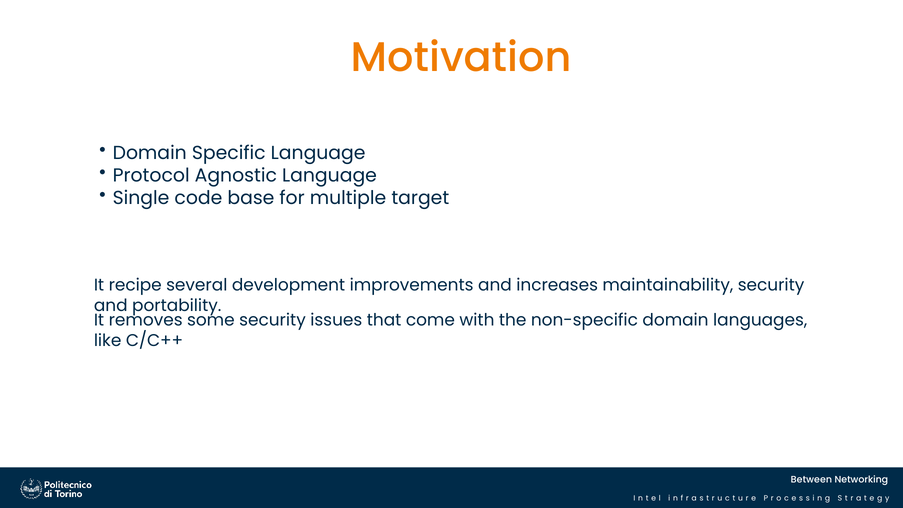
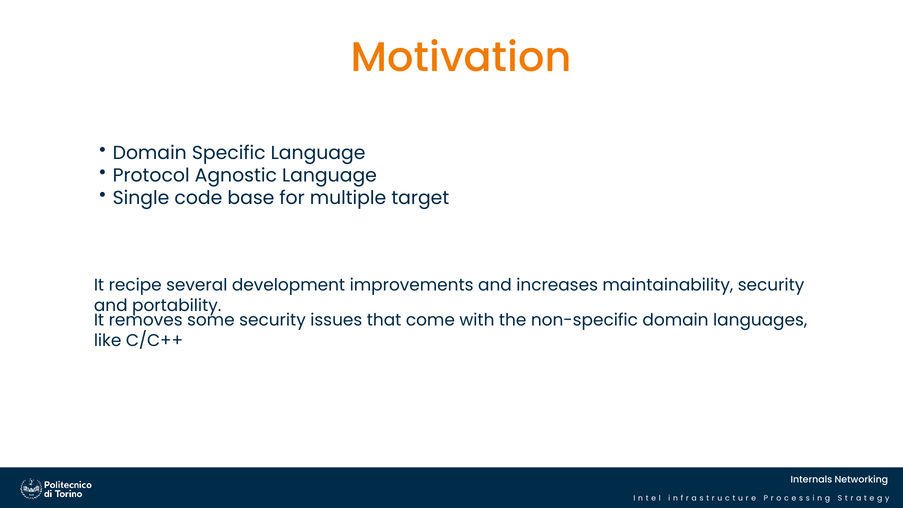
Between: Between -> Internals
